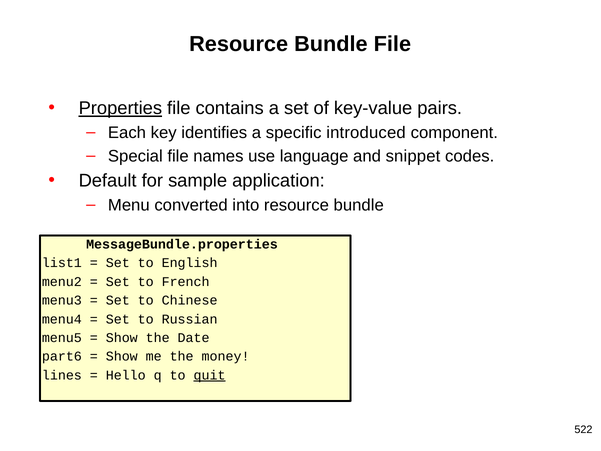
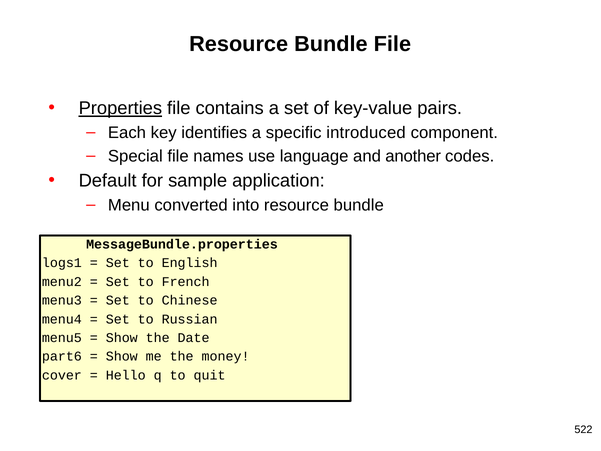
snippet: snippet -> another
list1: list1 -> logs1
lines: lines -> cover
quit underline: present -> none
